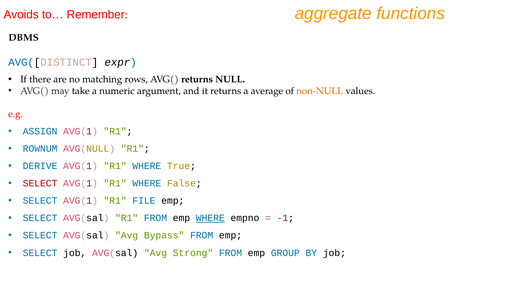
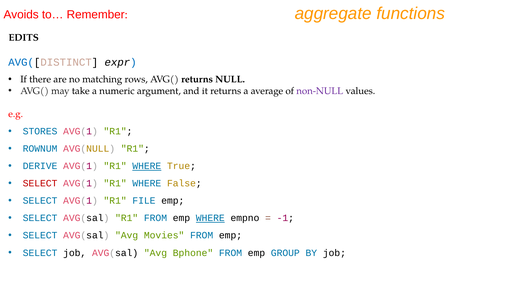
DBMS: DBMS -> EDITS
non-NULL colour: orange -> purple
ASSIGN: ASSIGN -> STORES
WHERE at (147, 166) underline: none -> present
Bypass: Bypass -> Movies
Strong: Strong -> Bphone
